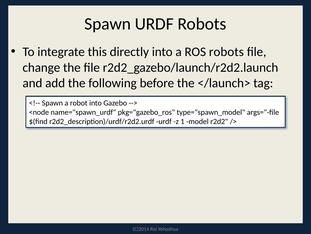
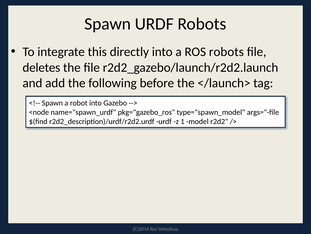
change: change -> deletes
